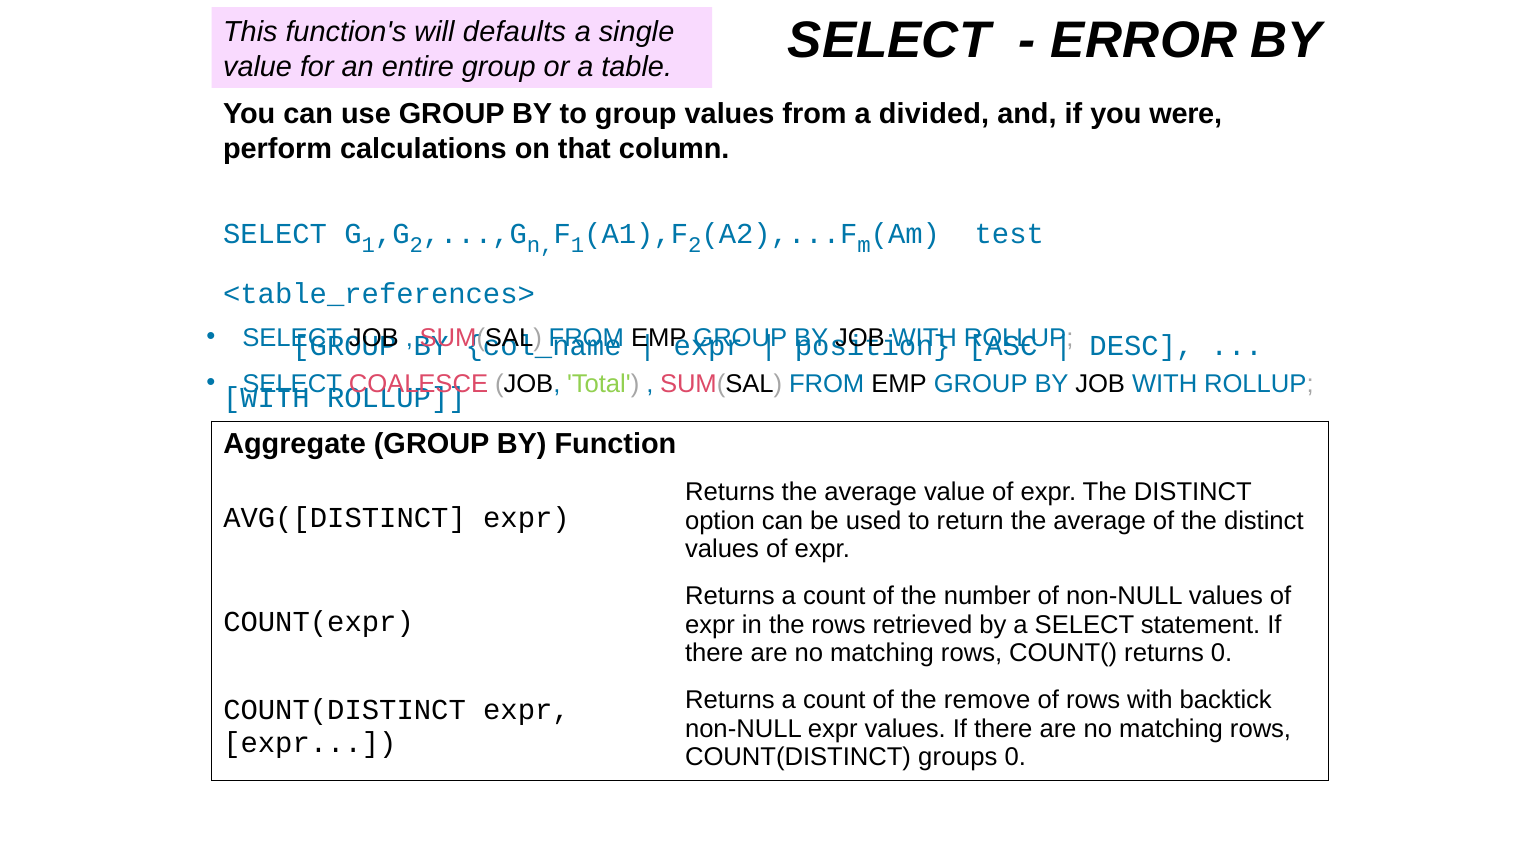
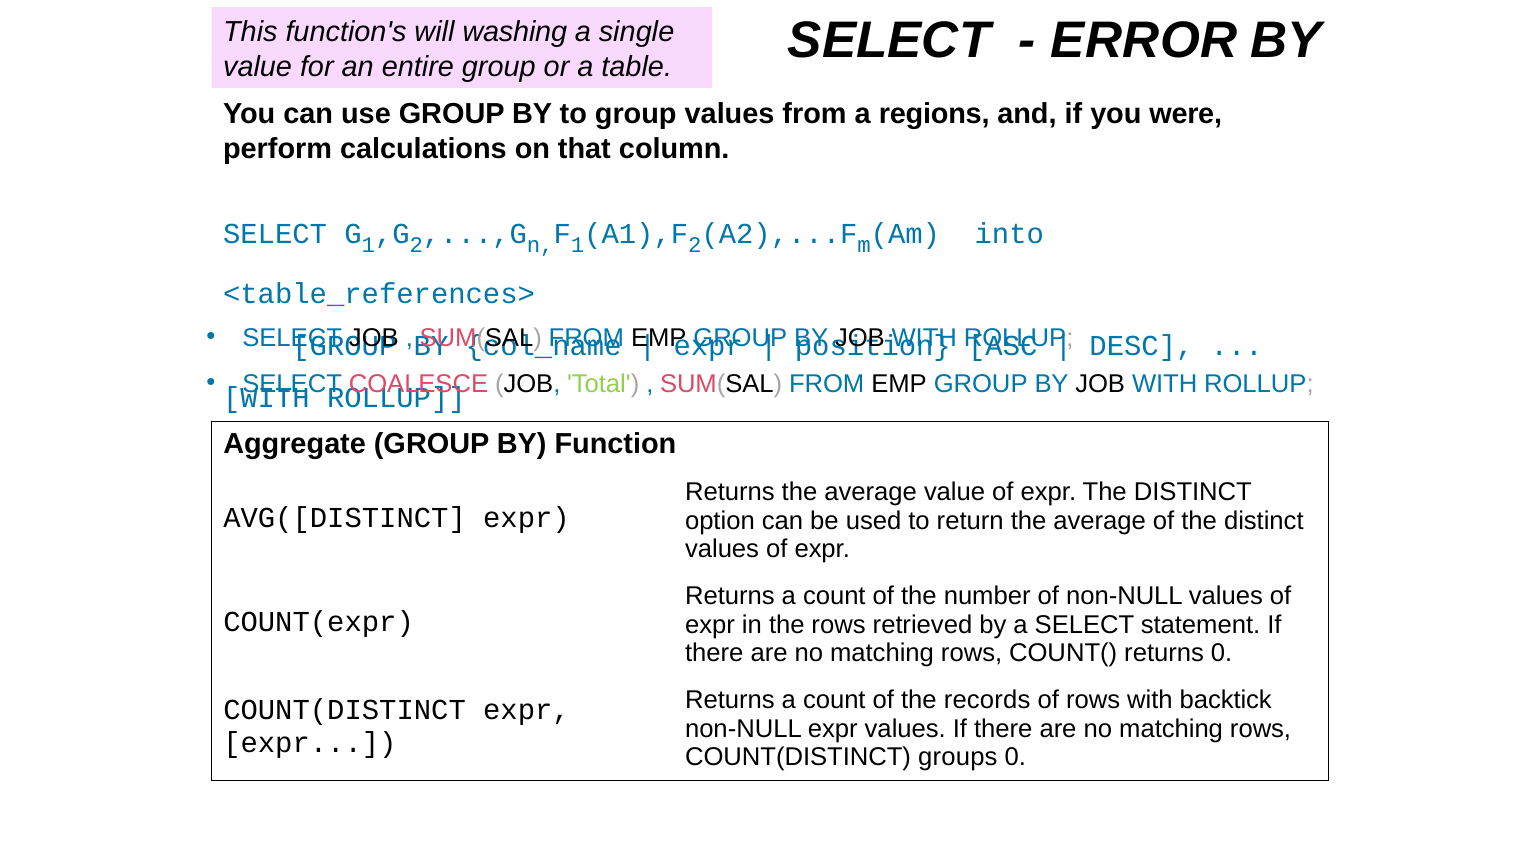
defaults: defaults -> washing
divided: divided -> regions
test: test -> into
remove: remove -> records
